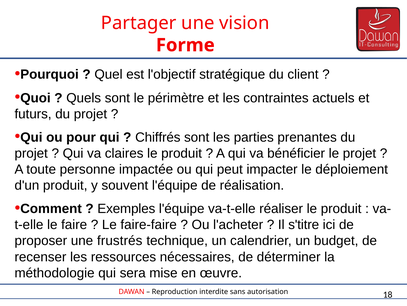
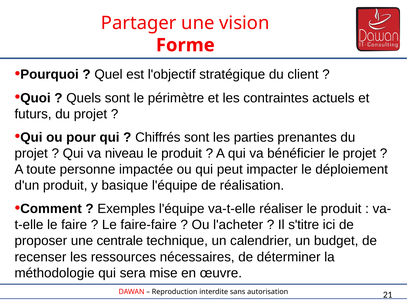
claires: claires -> niveau
souvent: souvent -> basique
frustrés: frustrés -> centrale
18: 18 -> 21
